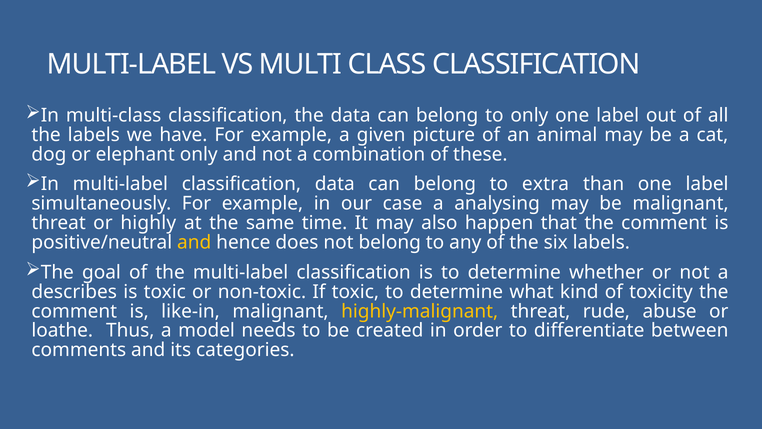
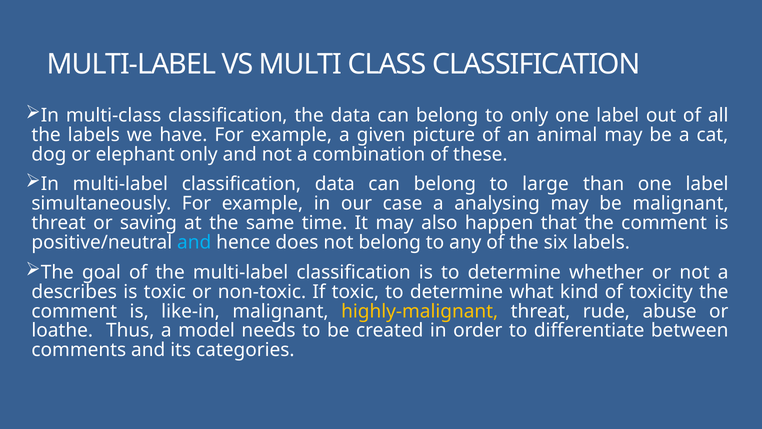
extra: extra -> large
highly: highly -> saving
and at (194, 242) colour: yellow -> light blue
